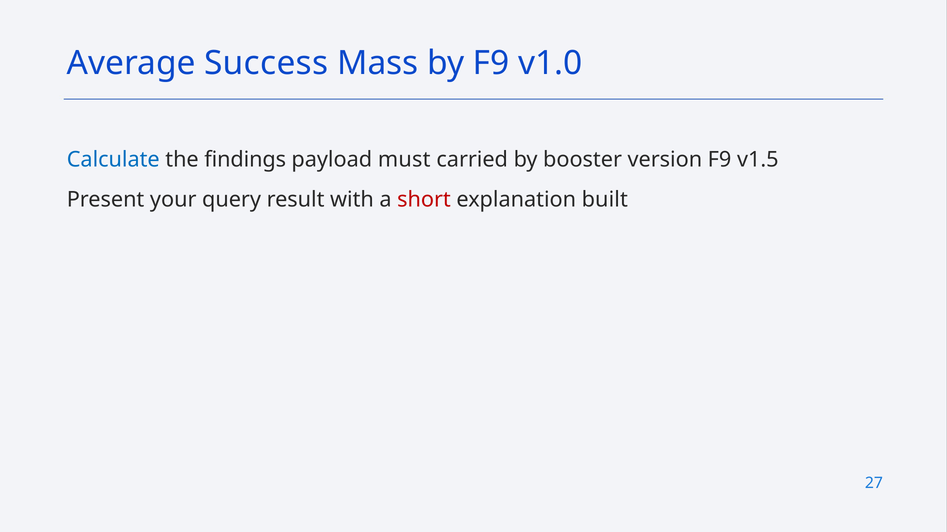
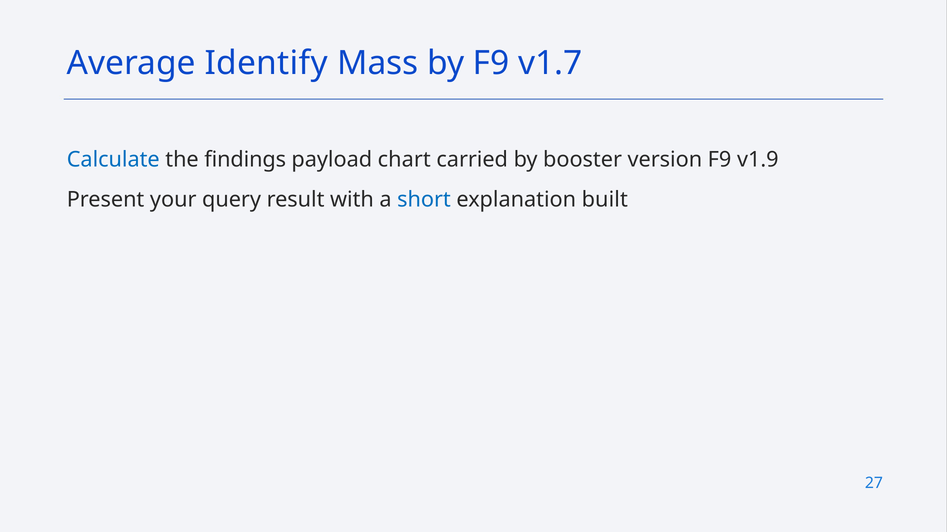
Success: Success -> Identify
v1.0: v1.0 -> v1.7
must: must -> chart
v1.5: v1.5 -> v1.9
short colour: red -> blue
